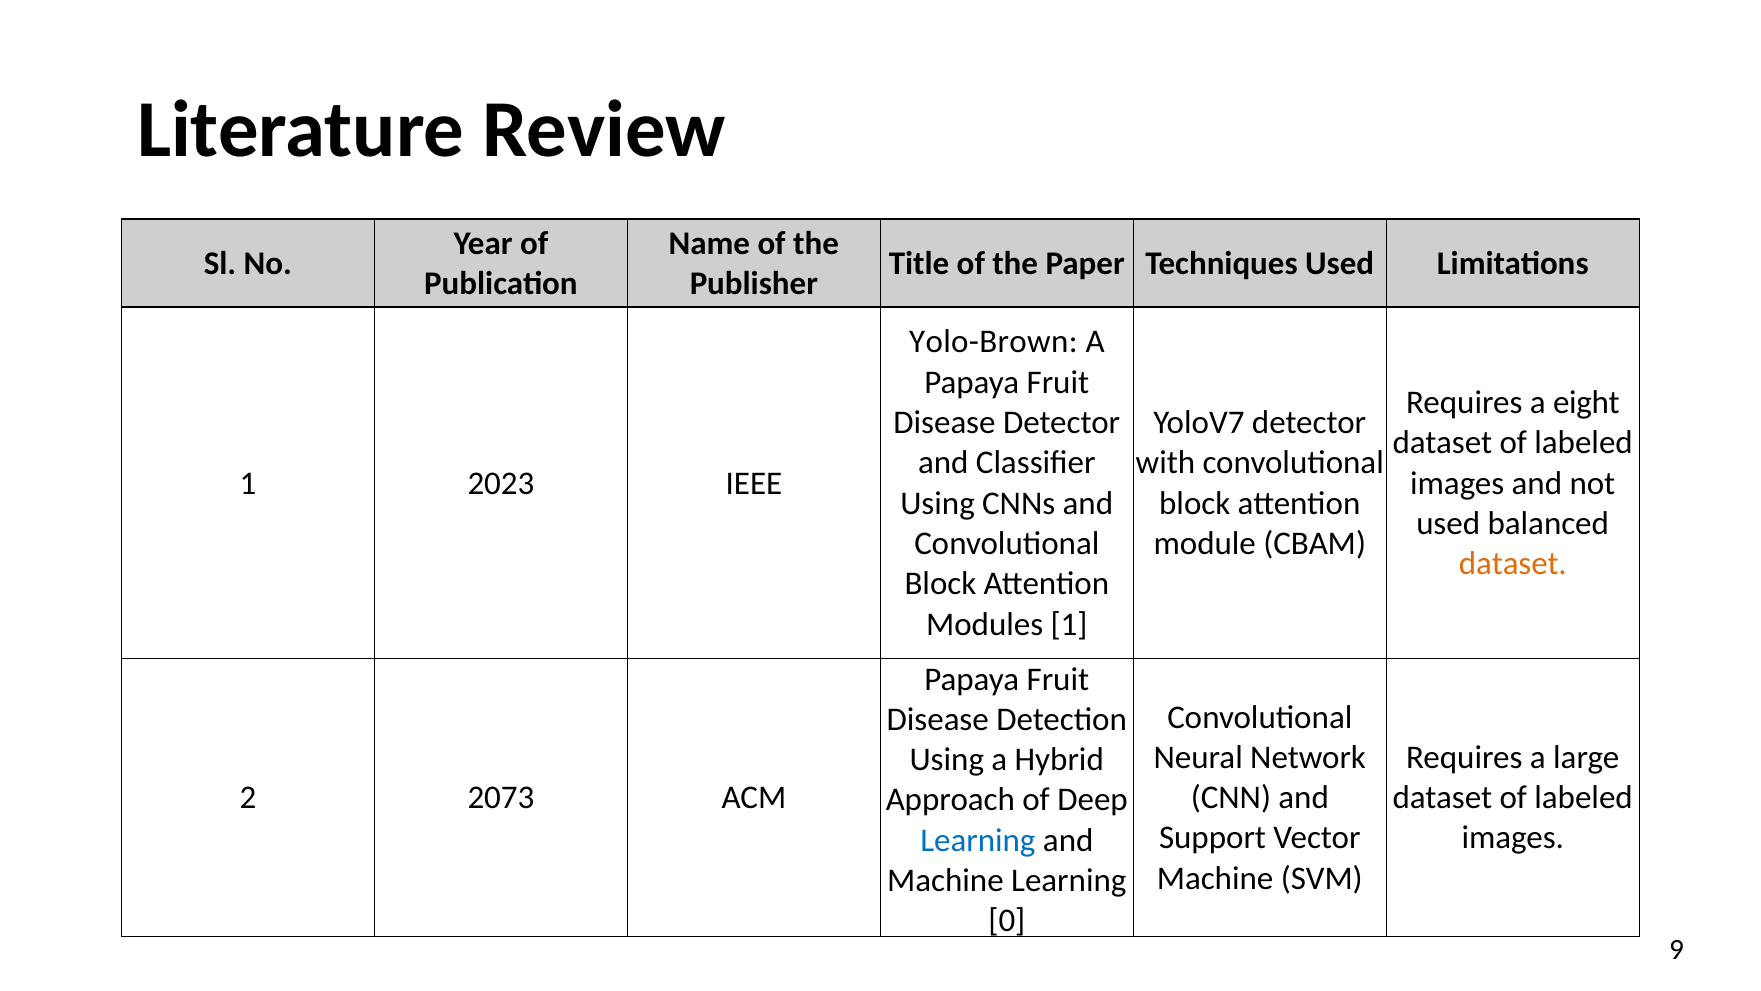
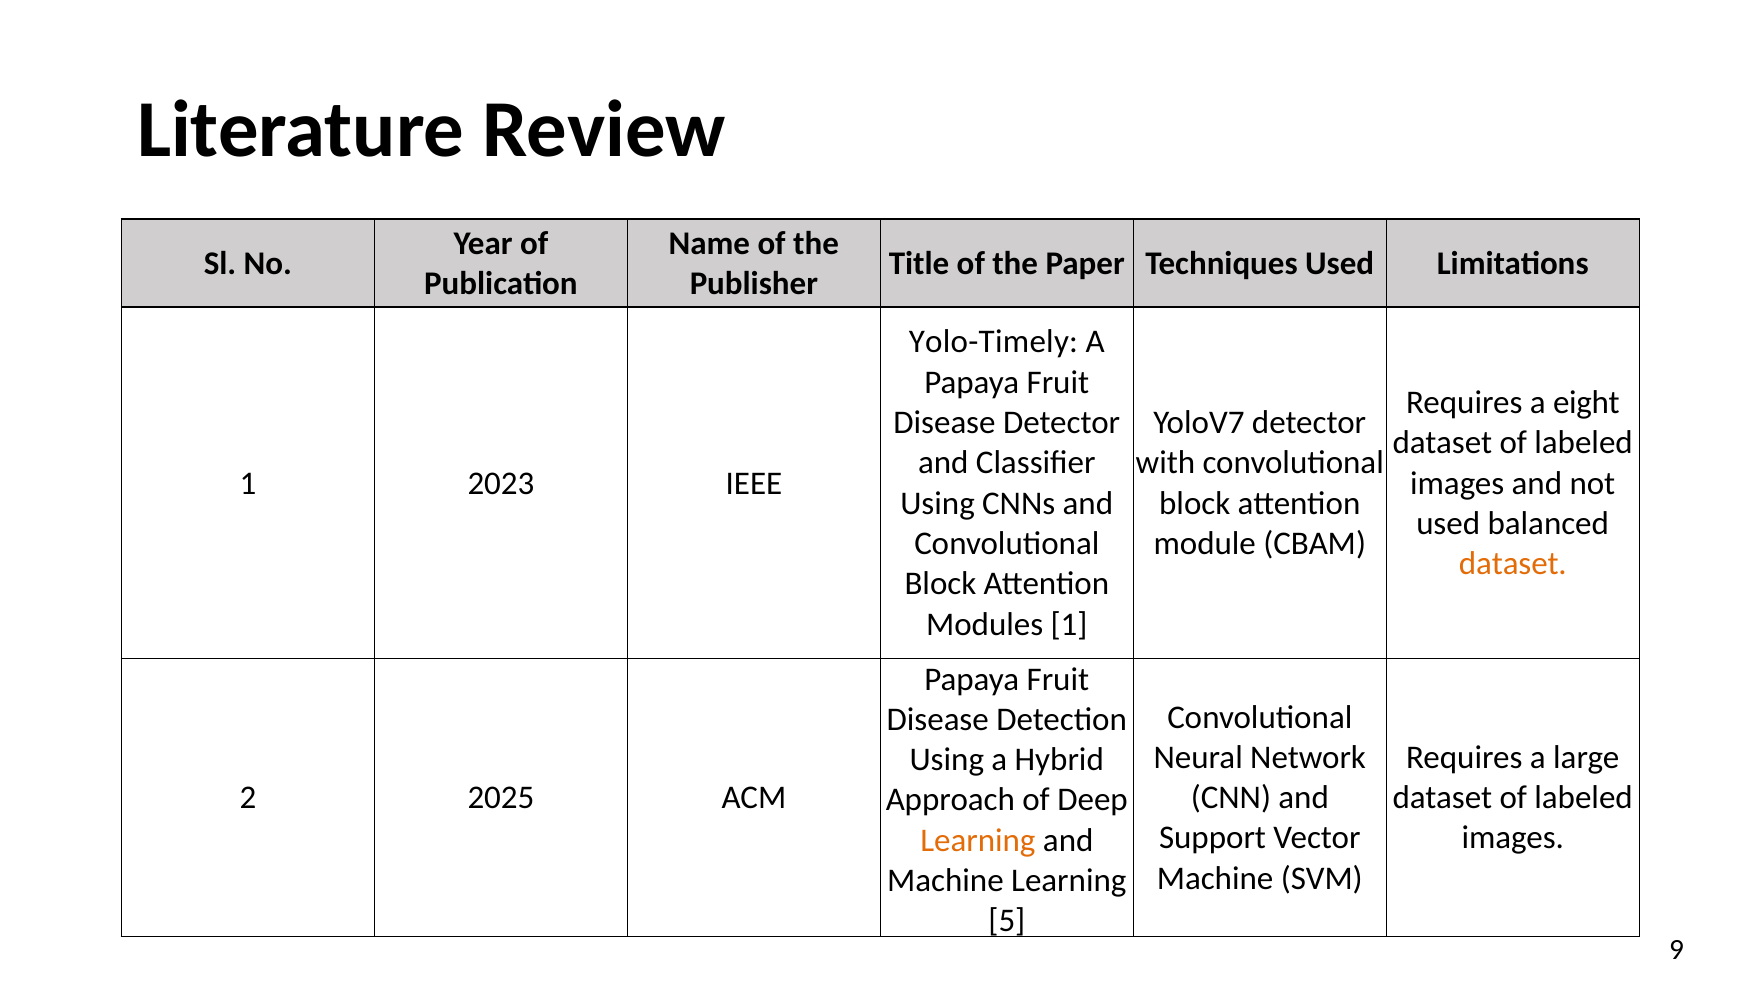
Yolo-Brown: Yolo-Brown -> Yolo-Timely
2073: 2073 -> 2025
Learning at (978, 840) colour: blue -> orange
0: 0 -> 5
